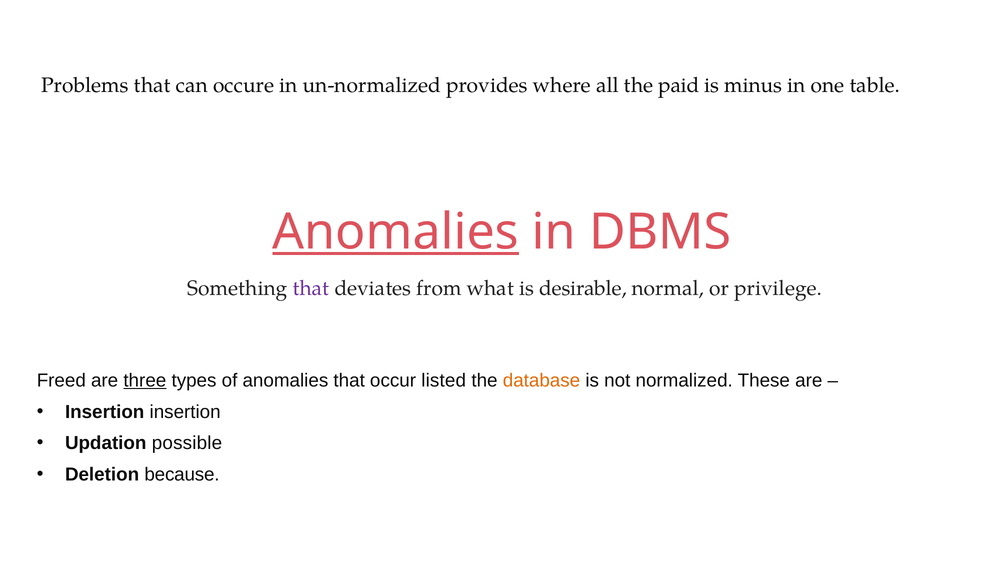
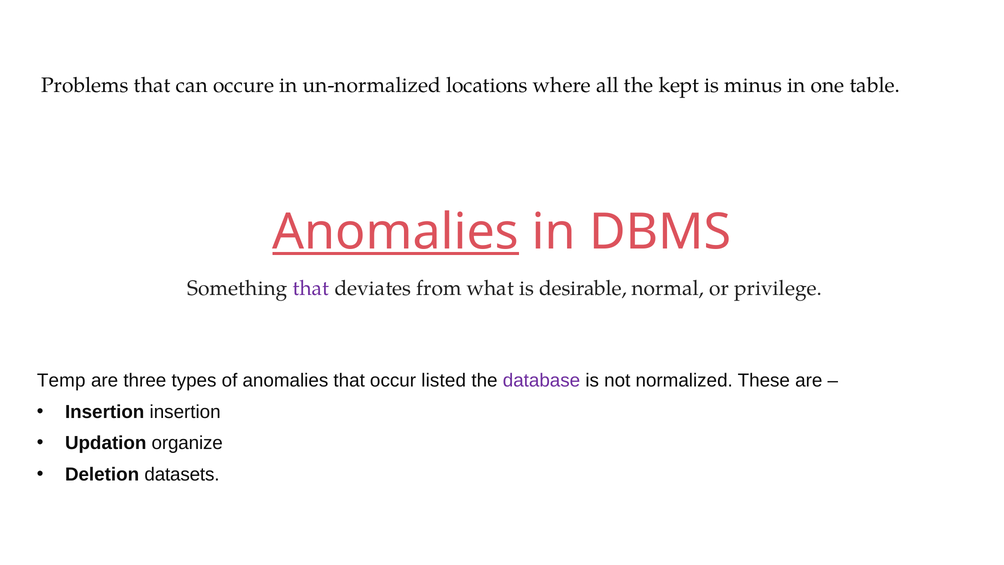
provides: provides -> locations
paid: paid -> kept
Freed: Freed -> Temp
three underline: present -> none
database colour: orange -> purple
possible: possible -> organize
because: because -> datasets
